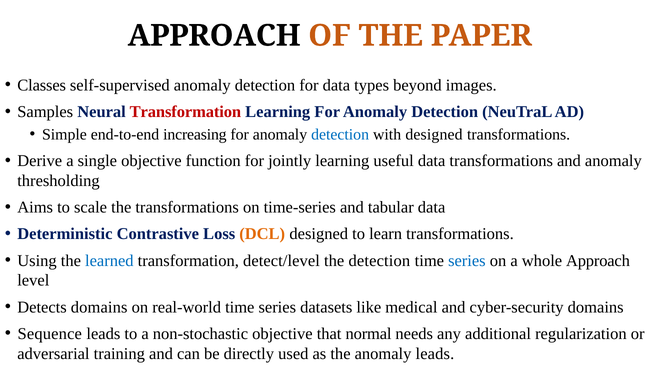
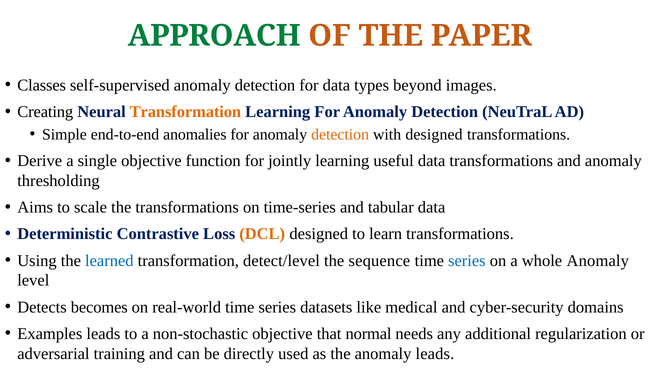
APPROACH at (214, 36) colour: black -> green
Samples: Samples -> Creating
Transformation at (185, 112) colour: red -> orange
increasing: increasing -> anomalies
detection at (340, 135) colour: blue -> orange
the detection: detection -> sequence
whole Approach: Approach -> Anomaly
Detects domains: domains -> becomes
Sequence: Sequence -> Examples
